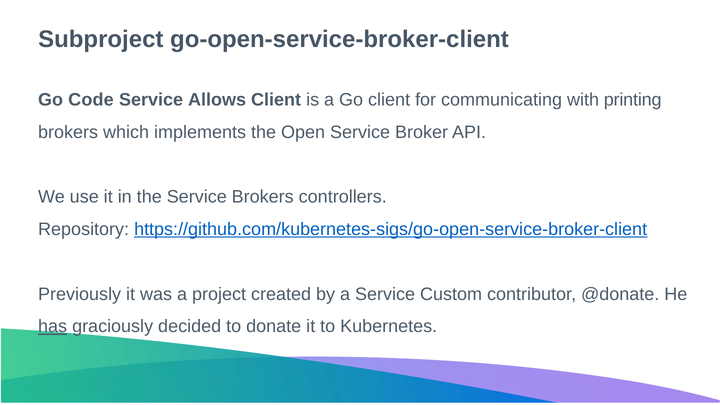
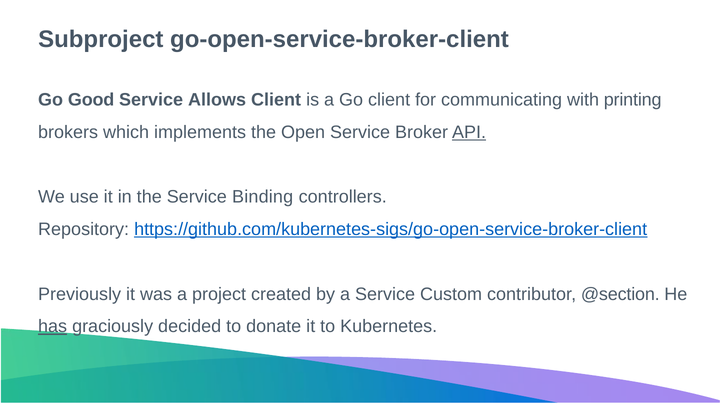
Code: Code -> Good
API underline: none -> present
Service Brokers: Brokers -> Binding
@donate: @donate -> @section
